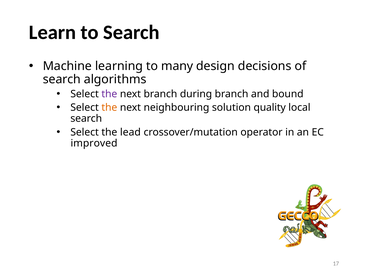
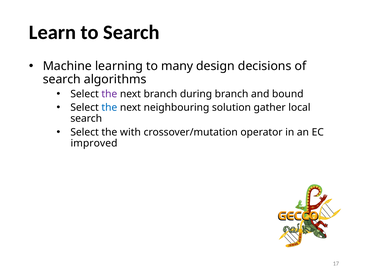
the at (109, 108) colour: orange -> blue
quality: quality -> gather
lead: lead -> with
